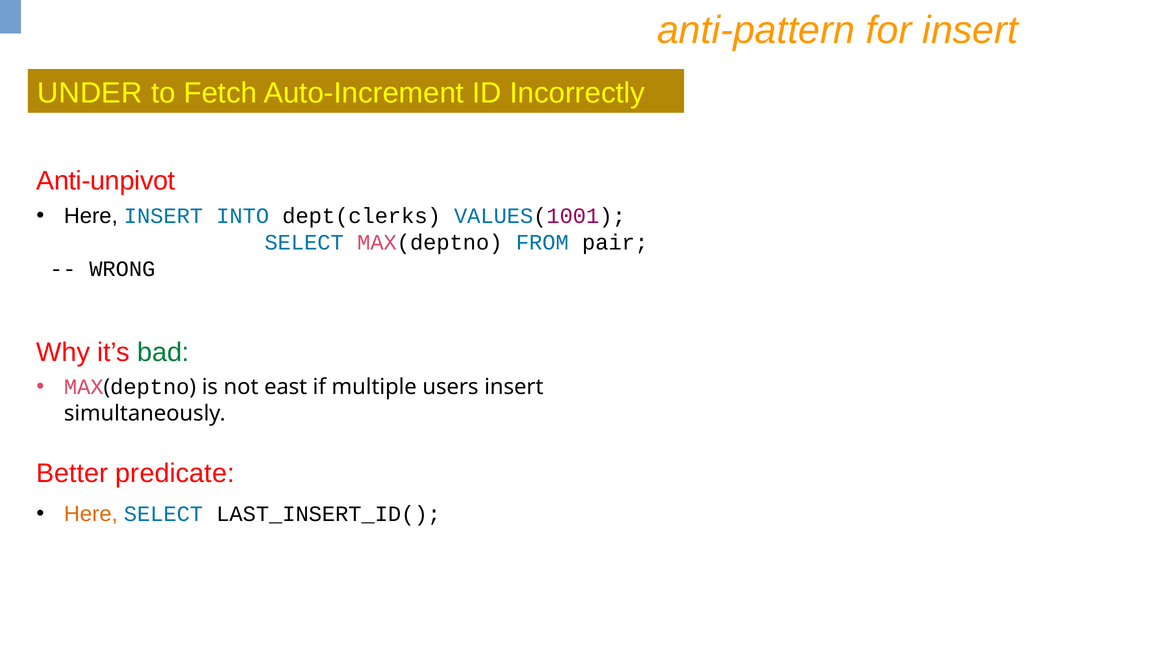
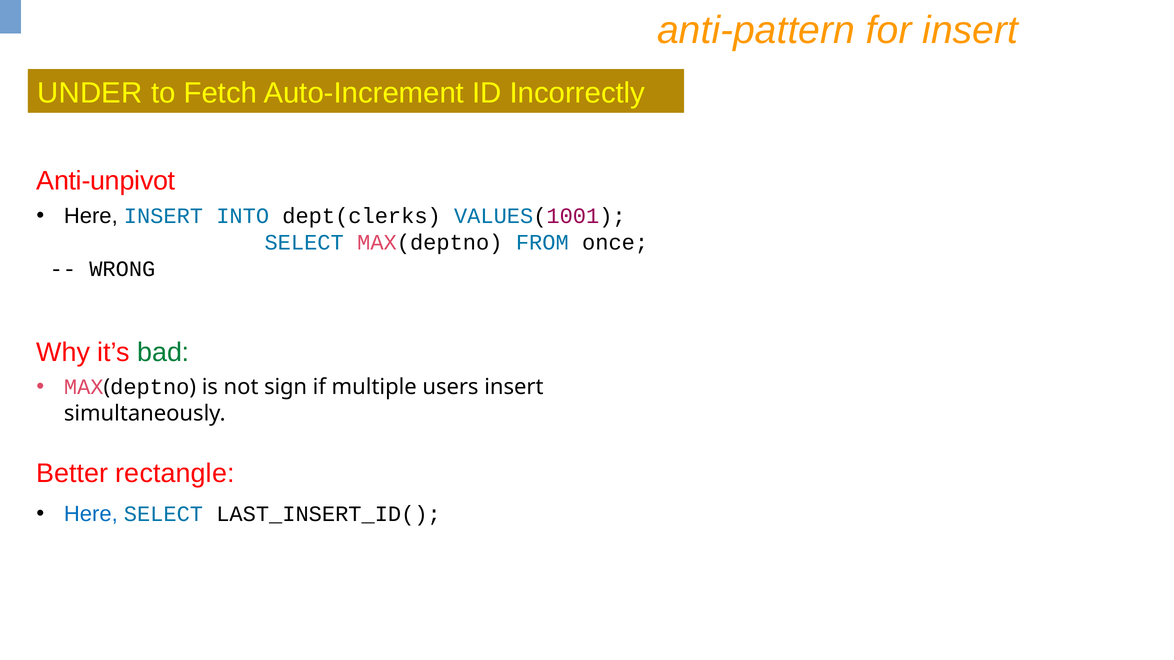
pair: pair -> once
east: east -> sign
predicate: predicate -> rectangle
Here at (91, 514) colour: orange -> blue
